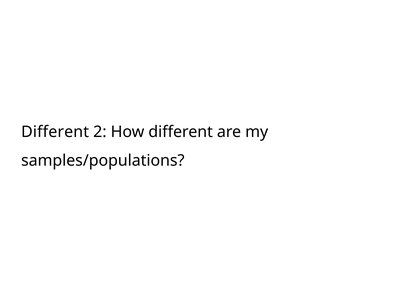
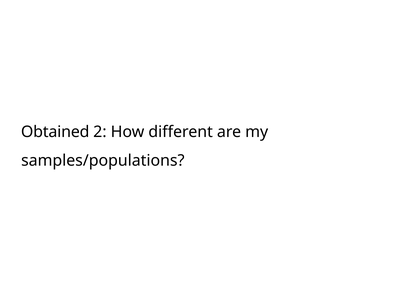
Different at (55, 132): Different -> Obtained
